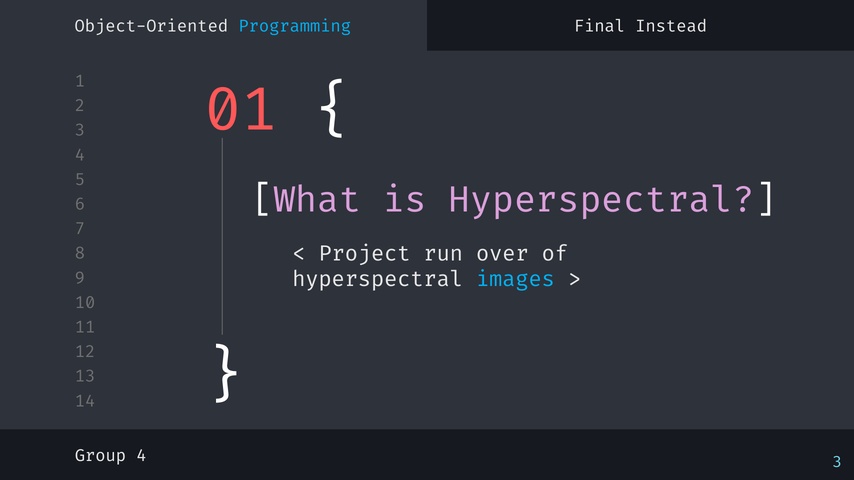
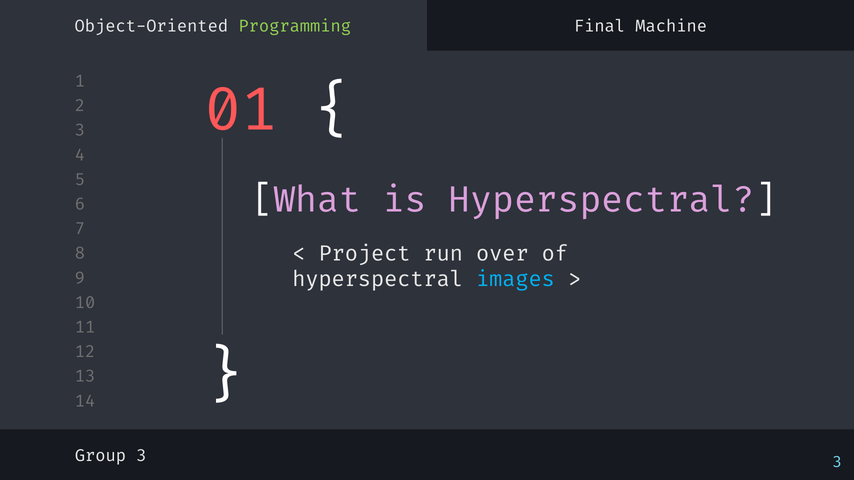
Programming colour: light blue -> light green
Instead: Instead -> Machine
Group 4: 4 -> 3
